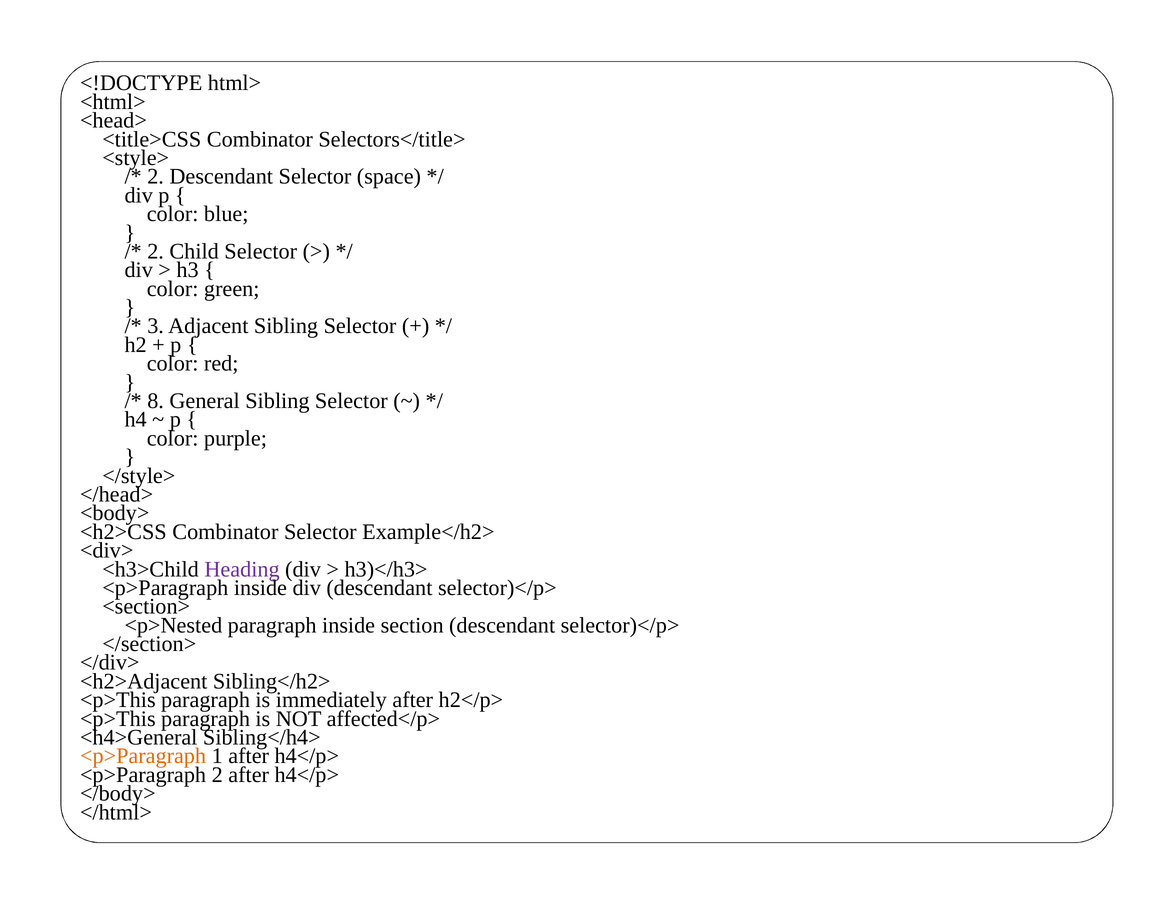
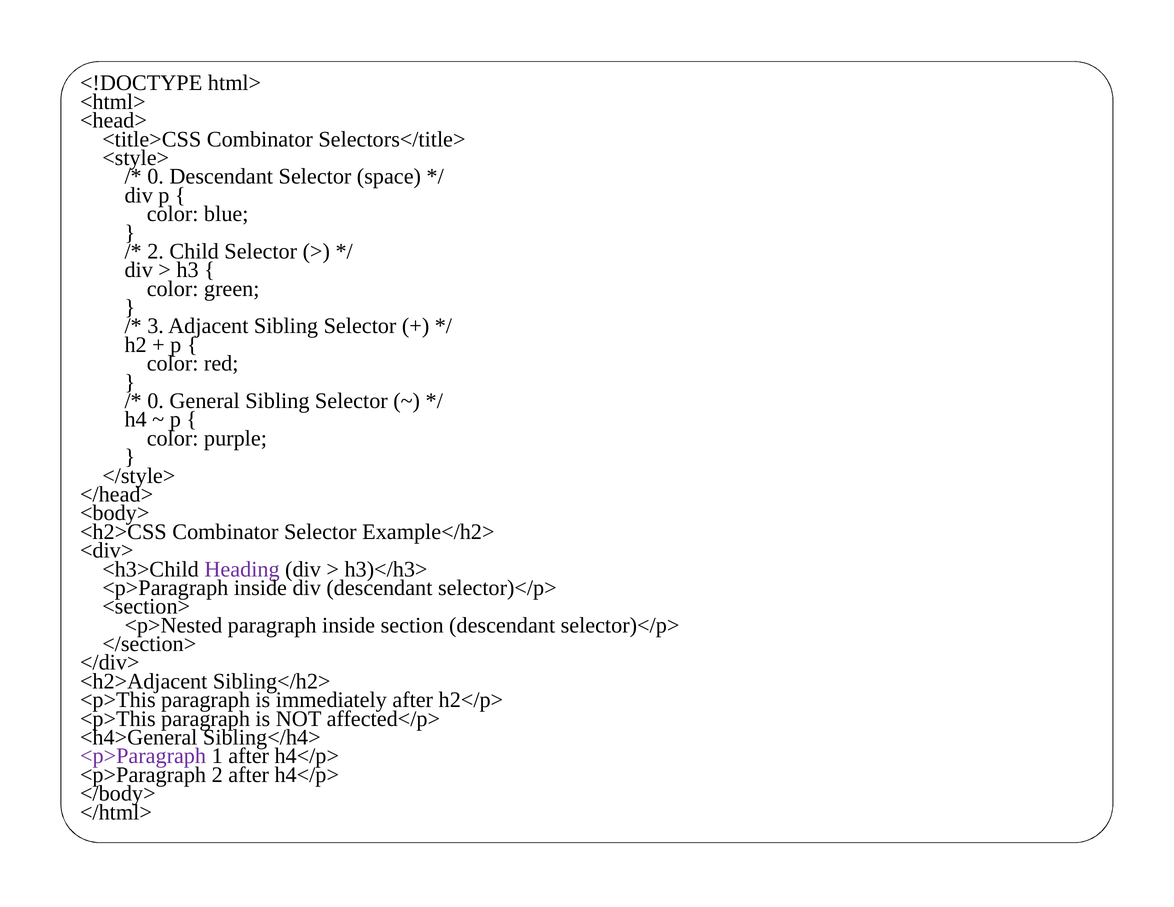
2 at (156, 177): 2 -> 0
8 at (156, 401): 8 -> 0
<p>Paragraph at (143, 756) colour: orange -> purple
